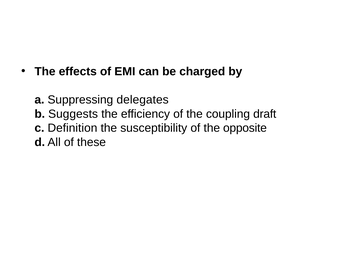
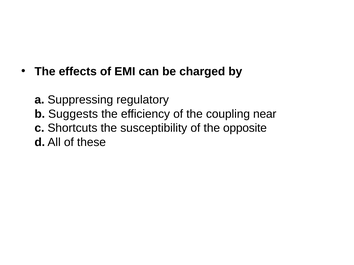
delegates: delegates -> regulatory
draft: draft -> near
Definition: Definition -> Shortcuts
